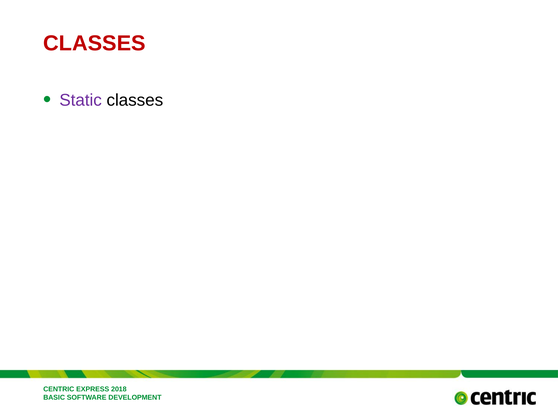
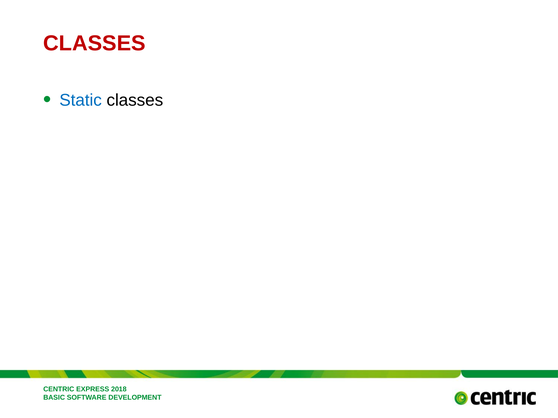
Static colour: purple -> blue
